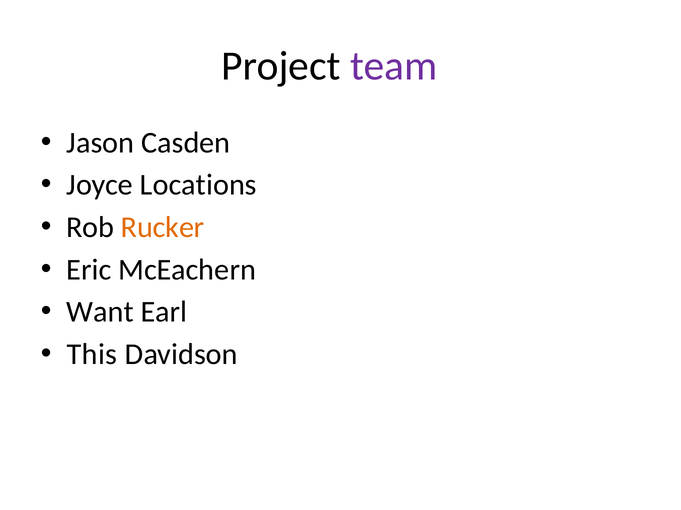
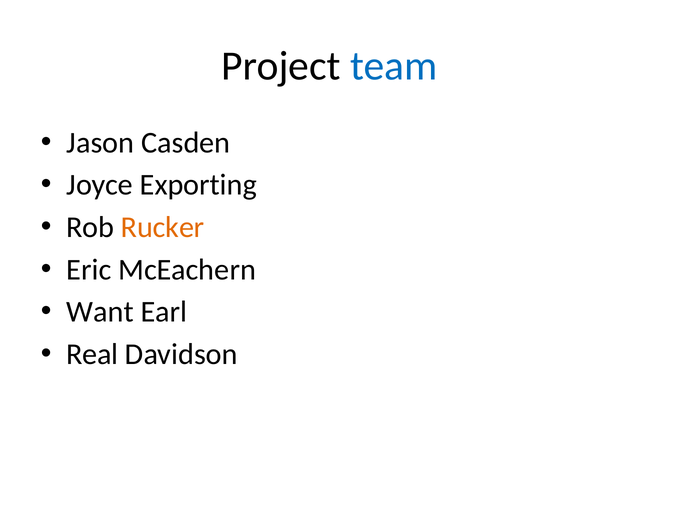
team colour: purple -> blue
Locations: Locations -> Exporting
This: This -> Real
